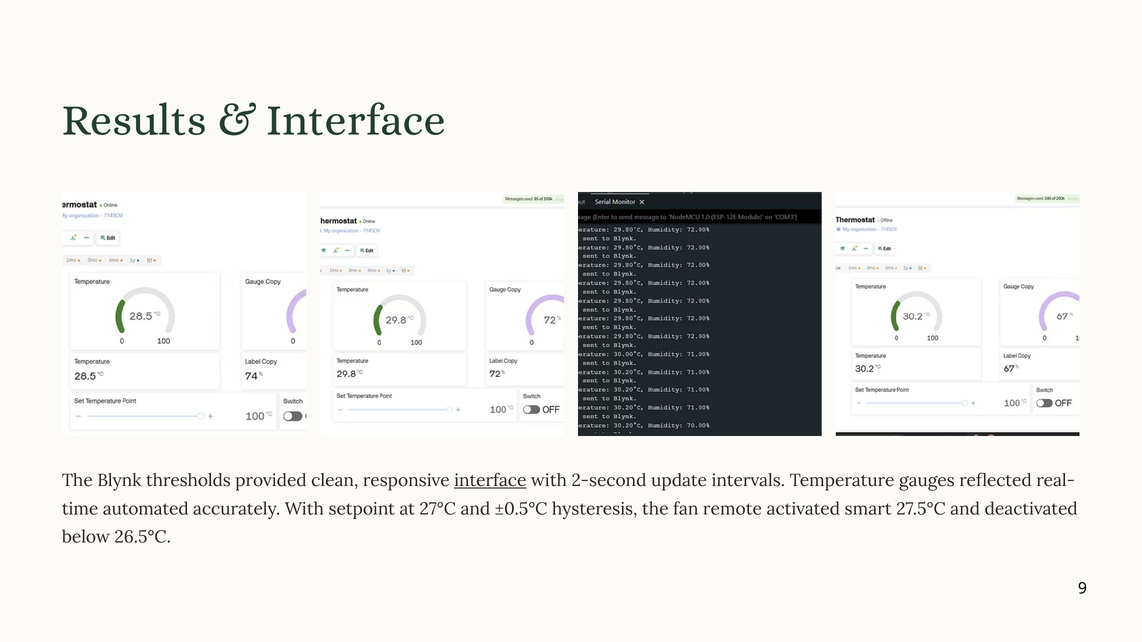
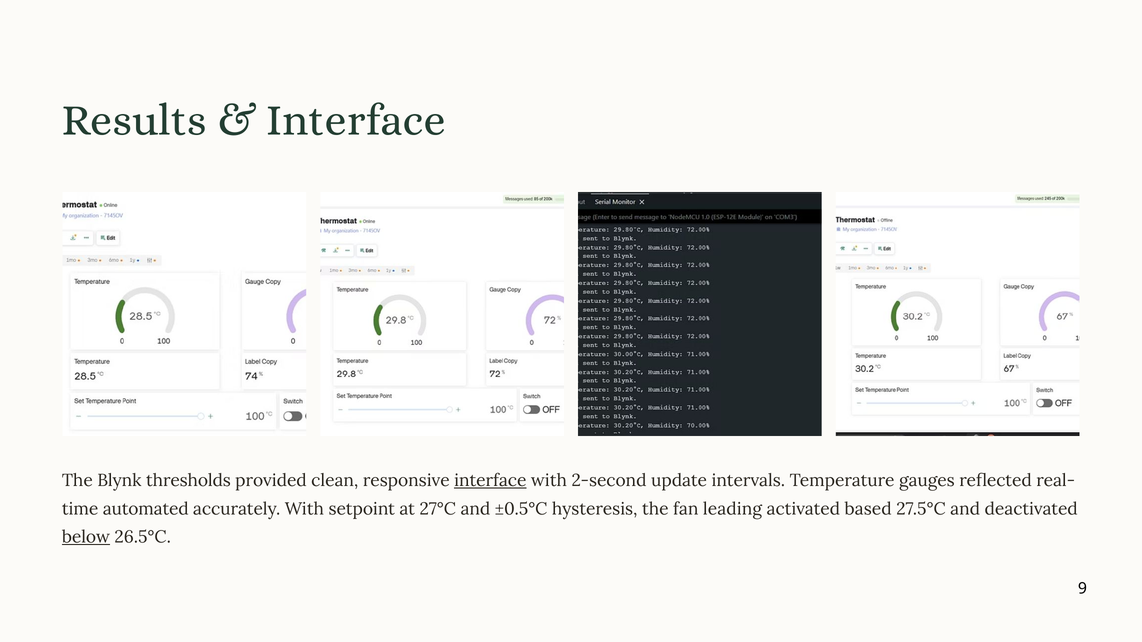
remote: remote -> leading
smart: smart -> based
below underline: none -> present
